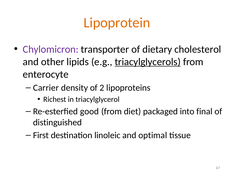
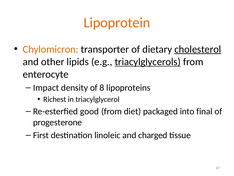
Chylomicron colour: purple -> orange
cholesterol underline: none -> present
Carrier: Carrier -> Impact
2: 2 -> 8
distinguished: distinguished -> progesterone
optimal: optimal -> charged
